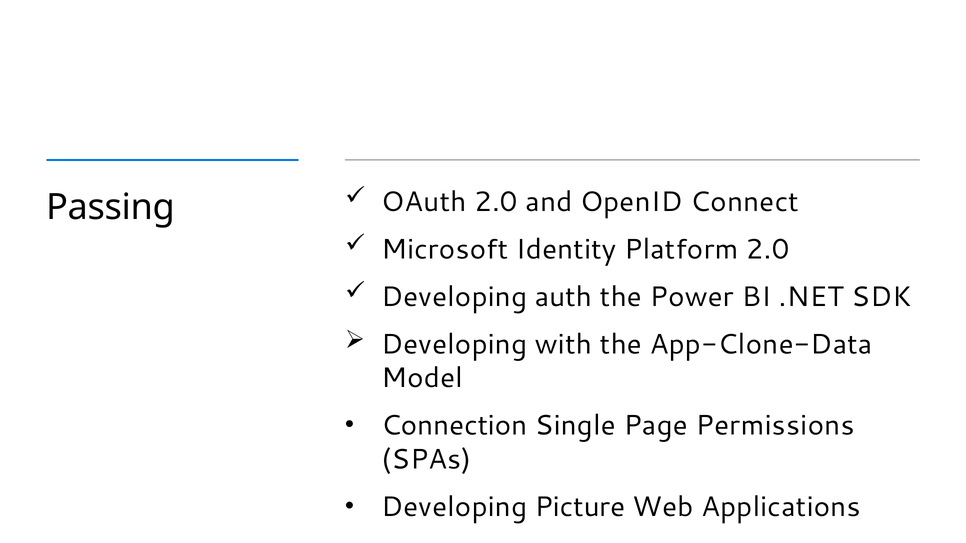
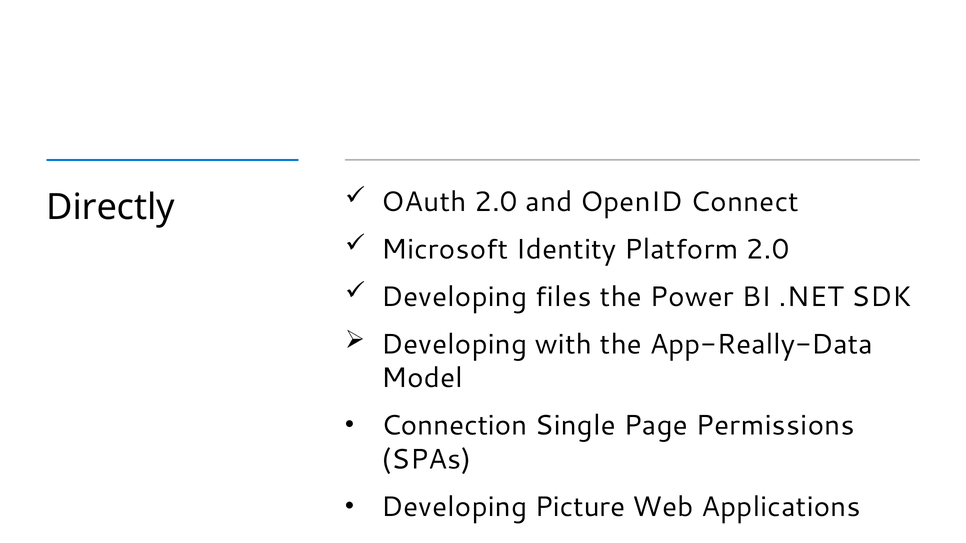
Passing: Passing -> Directly
auth: auth -> files
App-Clone-Data: App-Clone-Data -> App-Really-Data
